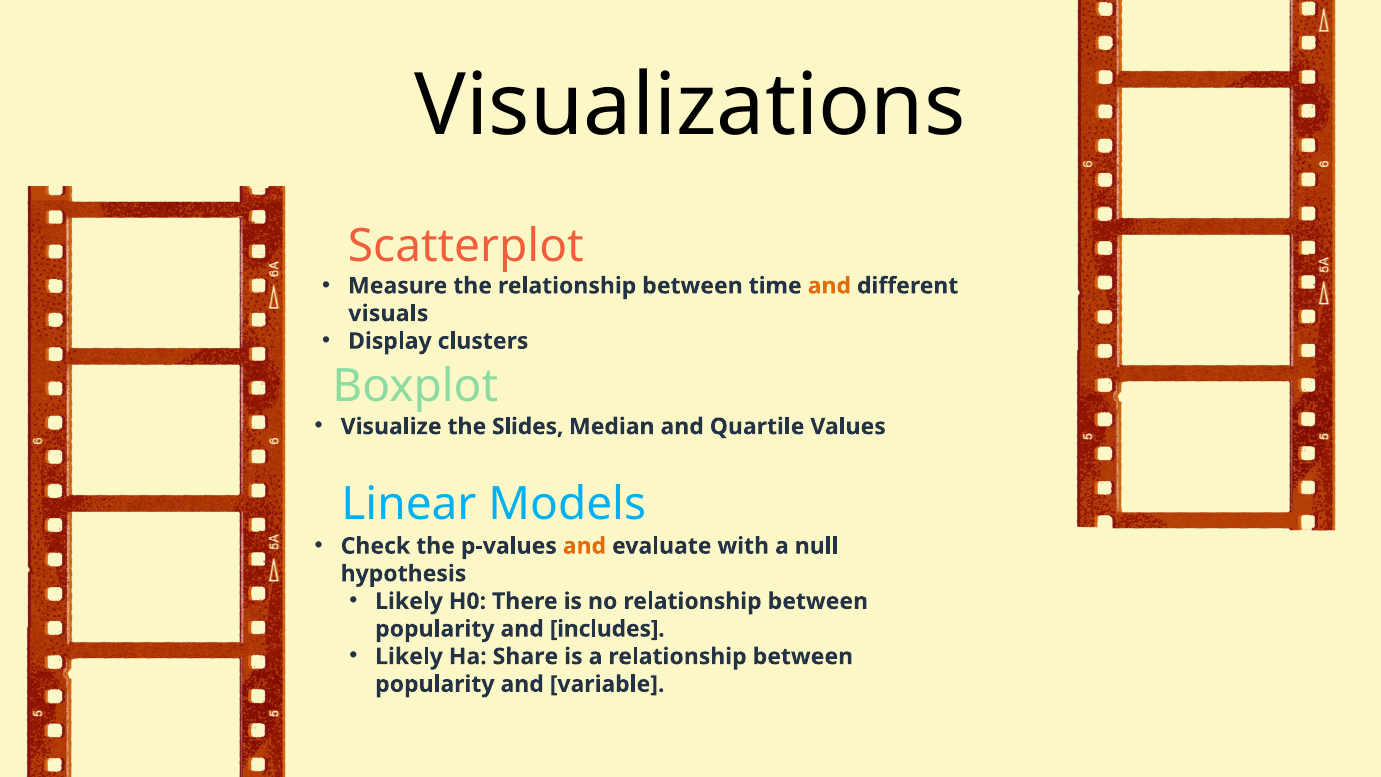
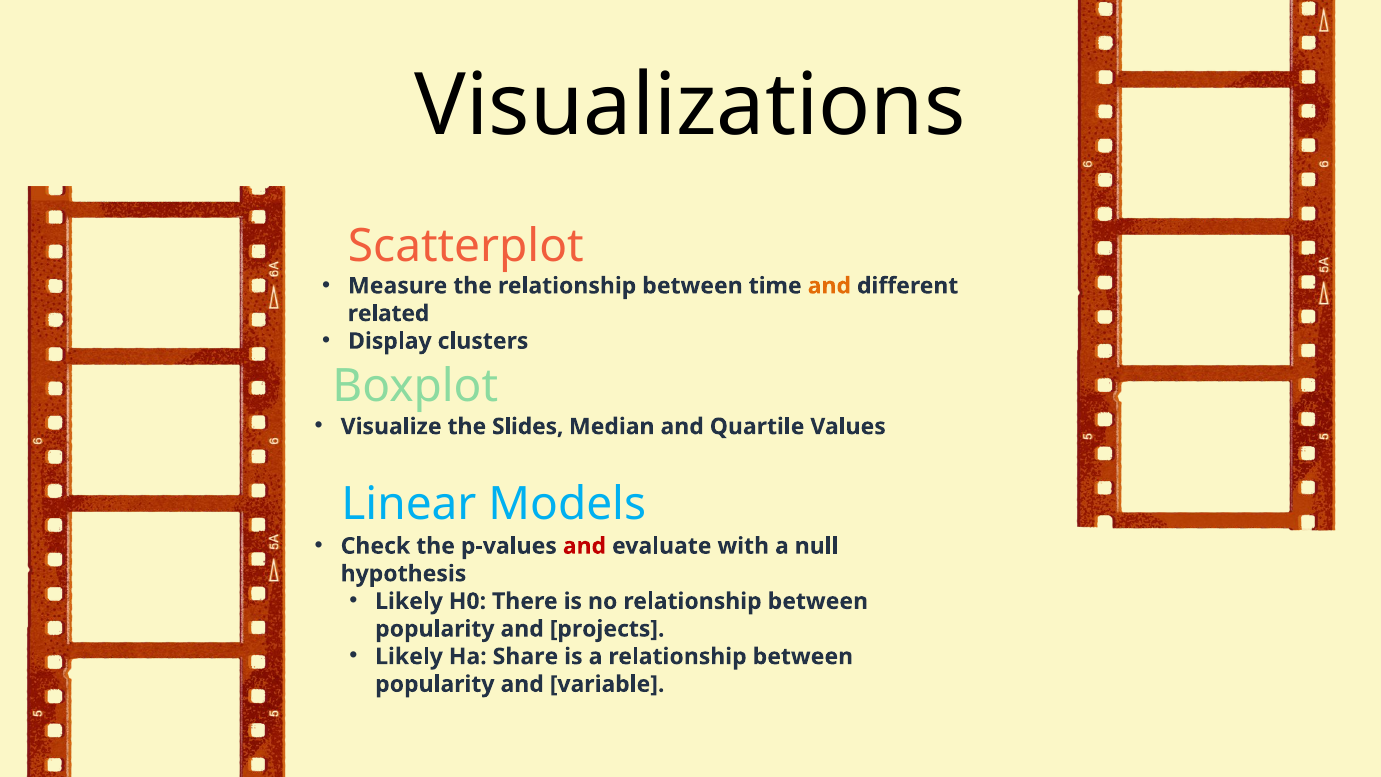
visuals: visuals -> related
and at (584, 546) colour: orange -> red
includes: includes -> projects
